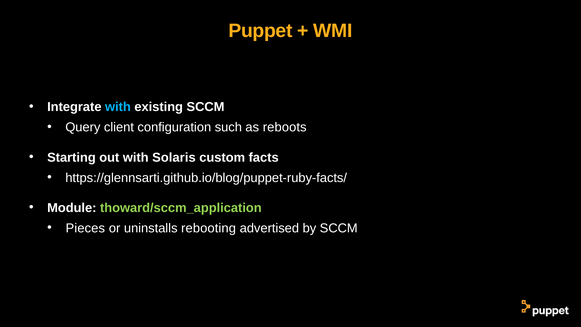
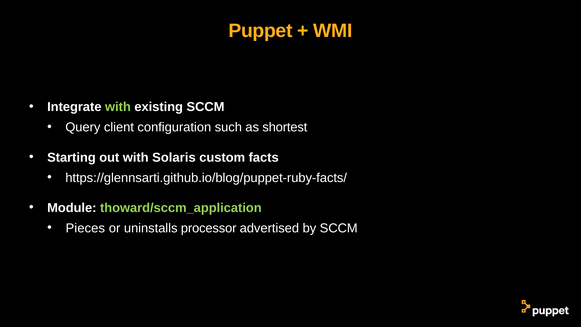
with at (118, 107) colour: light blue -> light green
reboots: reboots -> shortest
rebooting: rebooting -> processor
